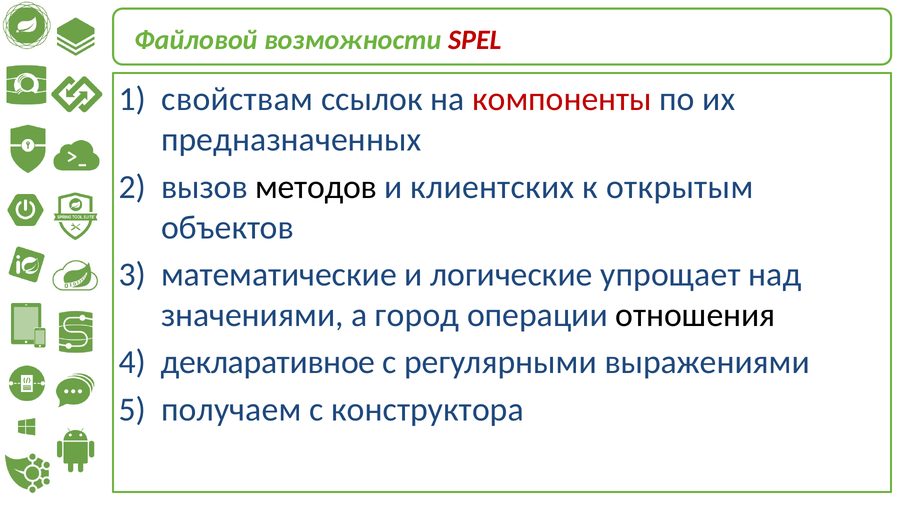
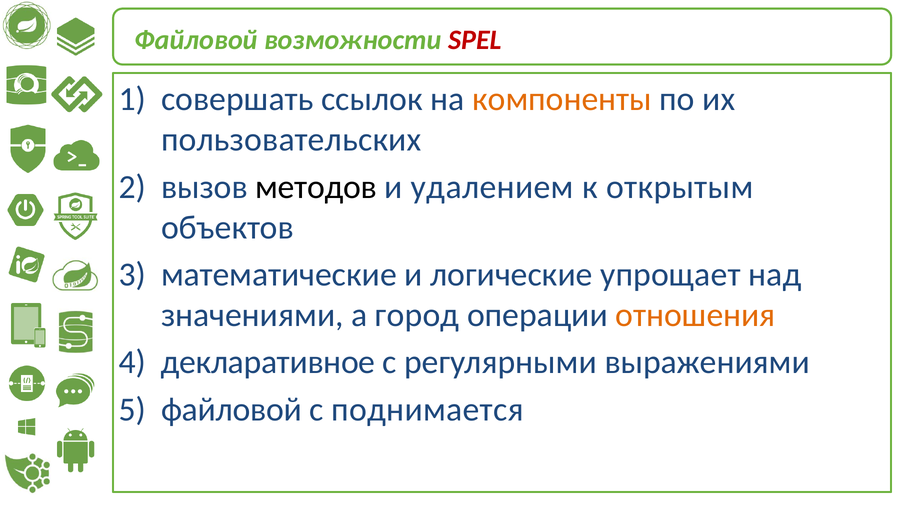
свойствам: свойствам -> совершать
компоненты colour: red -> orange
предназначенных: предназначенных -> пользовательских
клиентских: клиентских -> удалением
отношения colour: black -> orange
получаем at (231, 410): получаем -> файловой
конструктора: конструктора -> поднимается
